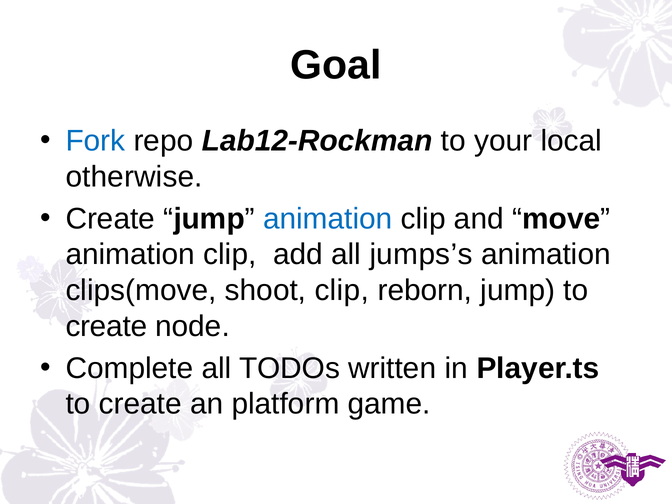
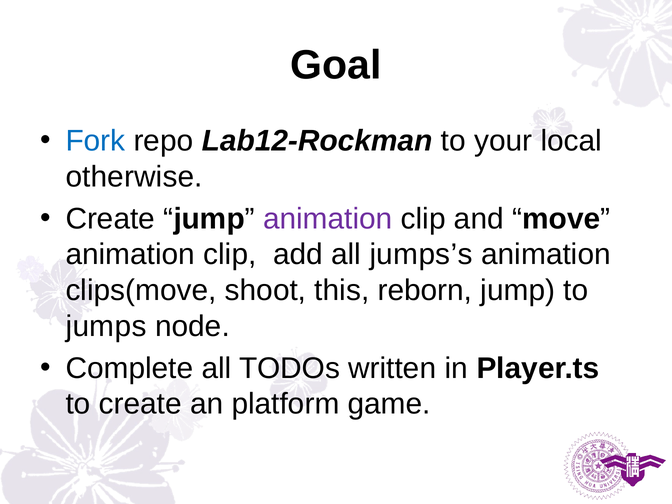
animation at (328, 219) colour: blue -> purple
shoot clip: clip -> this
create at (106, 326): create -> jumps
